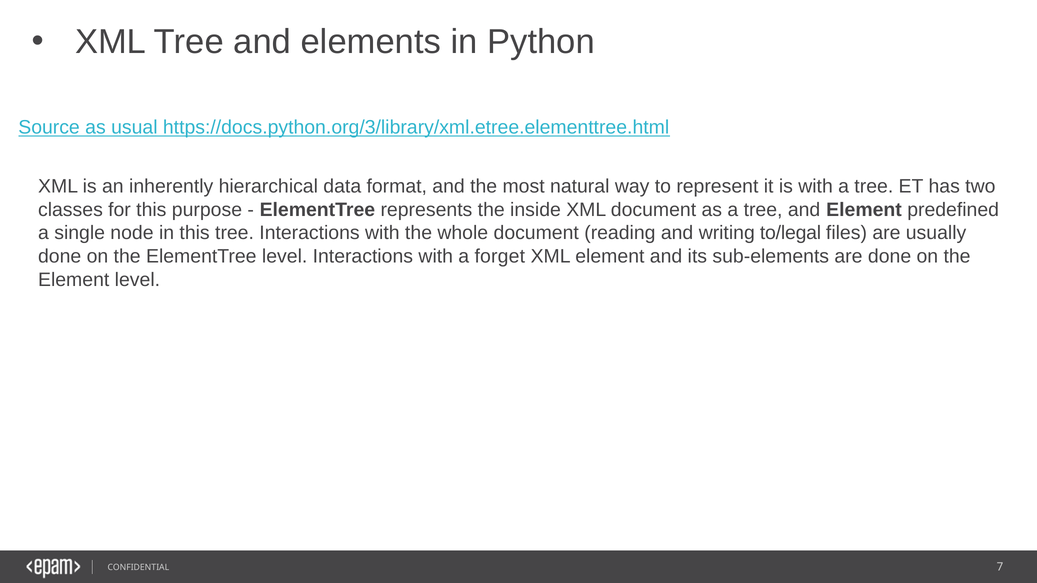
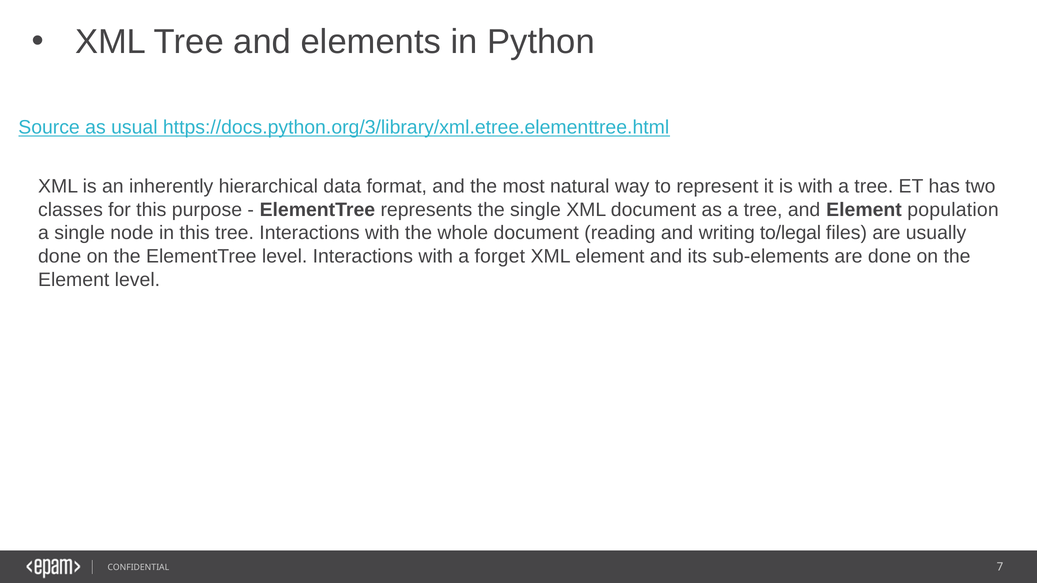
the inside: inside -> single
predefined: predefined -> population
